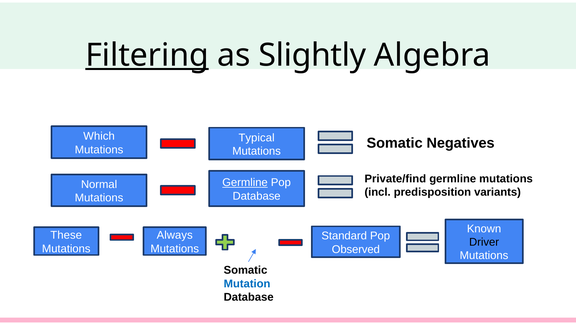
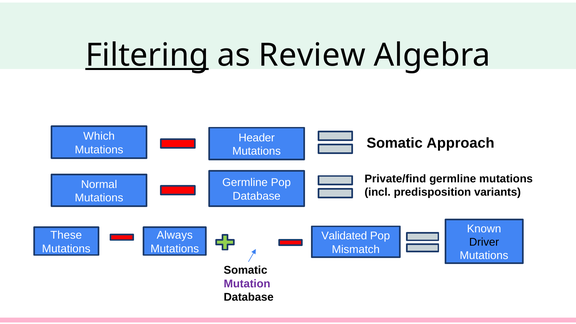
Slightly: Slightly -> Review
Typical: Typical -> Header
Negatives: Negatives -> Approach
Germline at (245, 183) underline: present -> none
Standard: Standard -> Validated
Observed: Observed -> Mismatch
Mutation colour: blue -> purple
